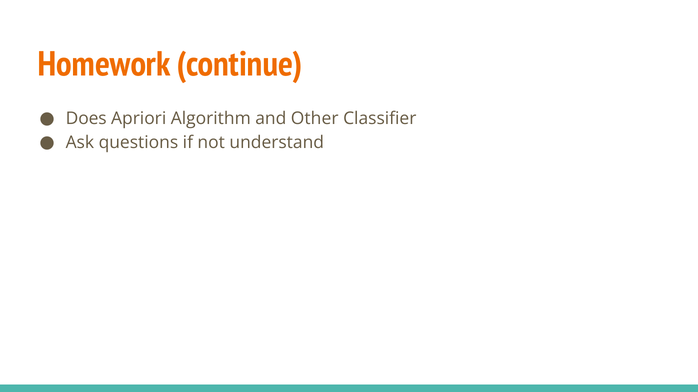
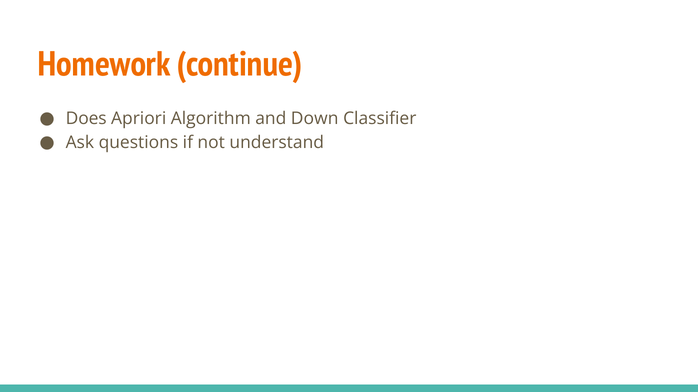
Other: Other -> Down
